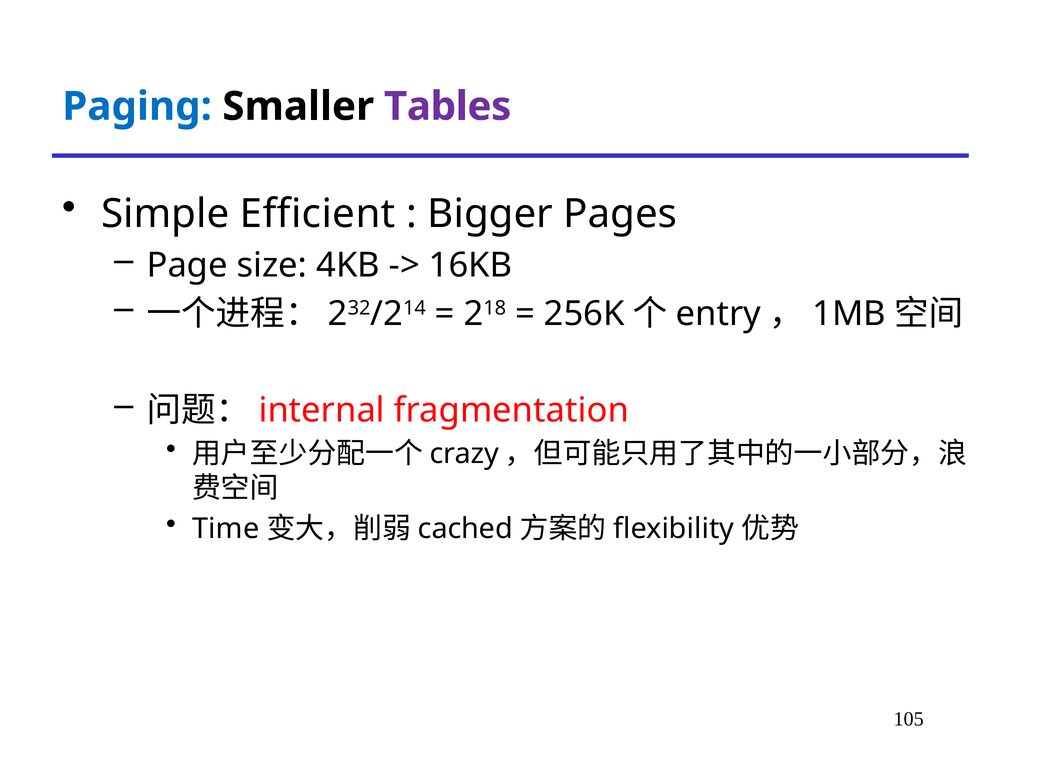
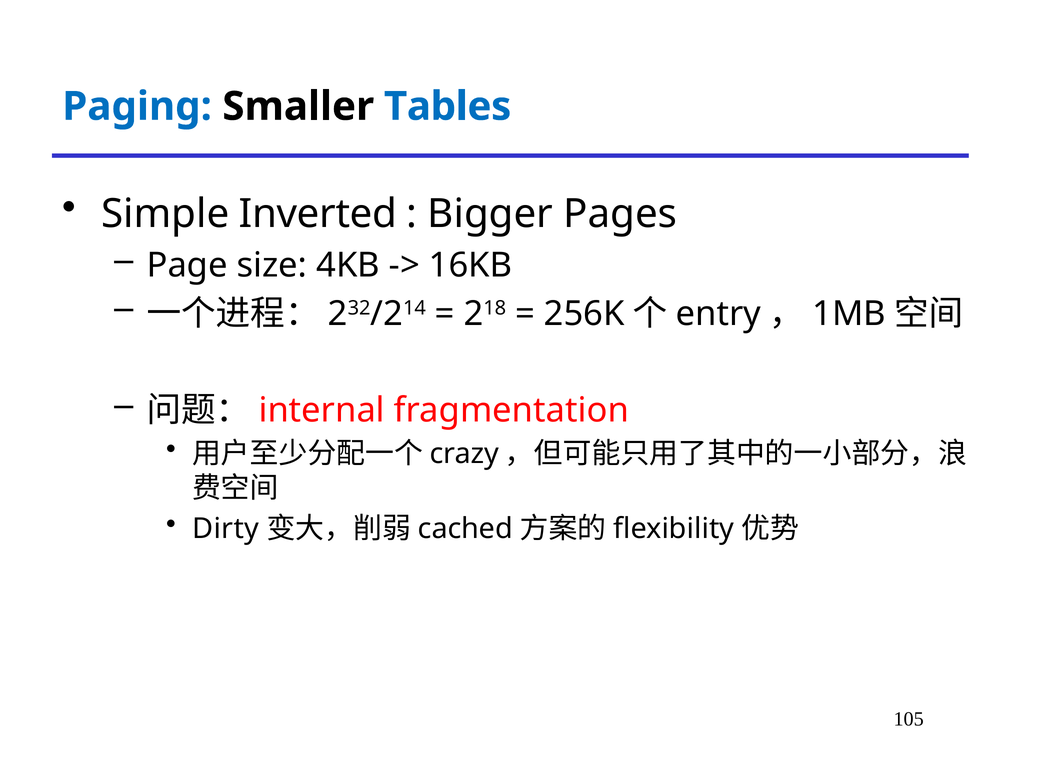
Tables colour: purple -> blue
Efficient: Efficient -> Inverted
Time: Time -> Dirty
